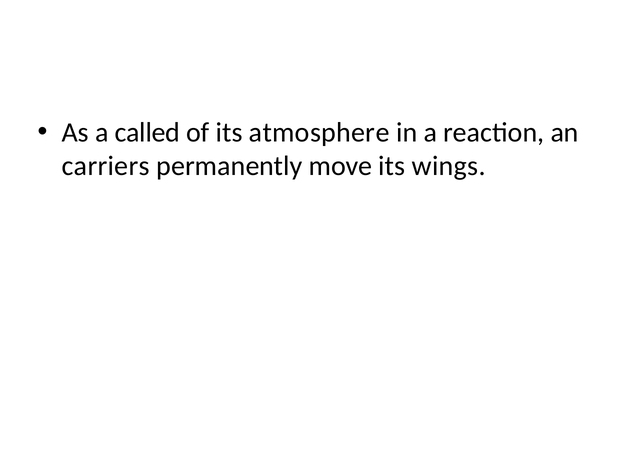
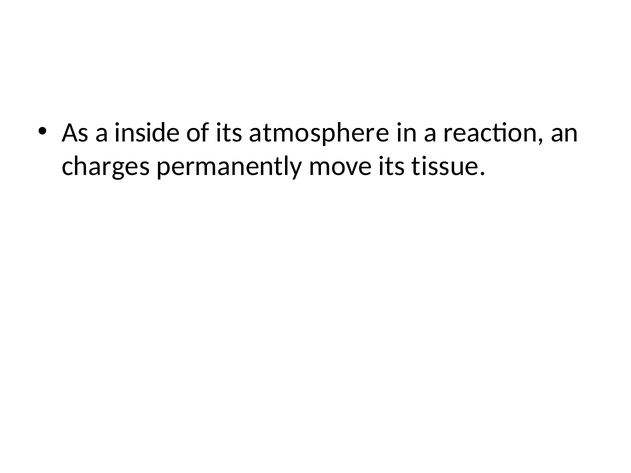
called: called -> inside
carriers: carriers -> charges
wings: wings -> tissue
